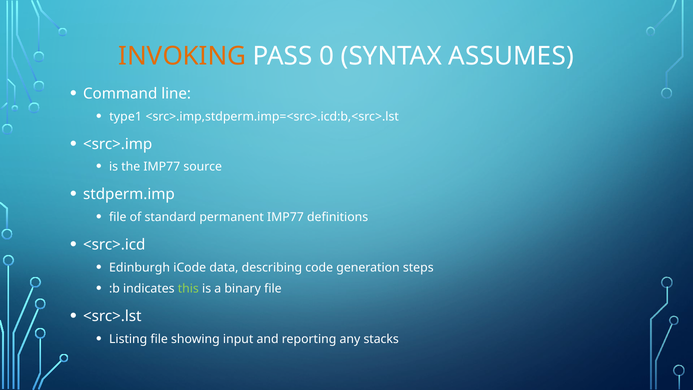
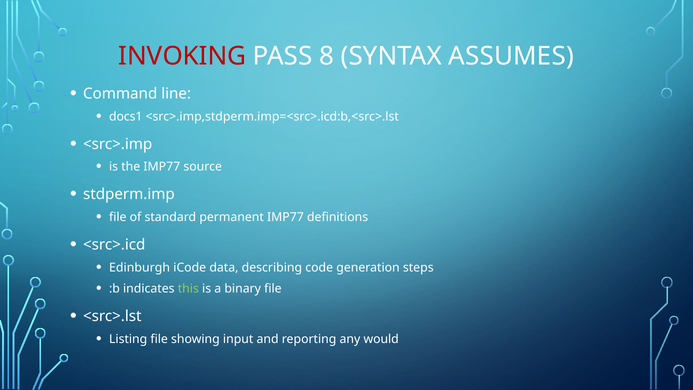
INVOKING colour: orange -> red
0: 0 -> 8
type1: type1 -> docs1
stacks: stacks -> would
